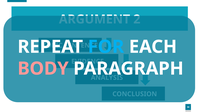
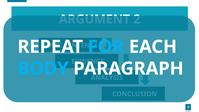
BODY colour: pink -> light blue
